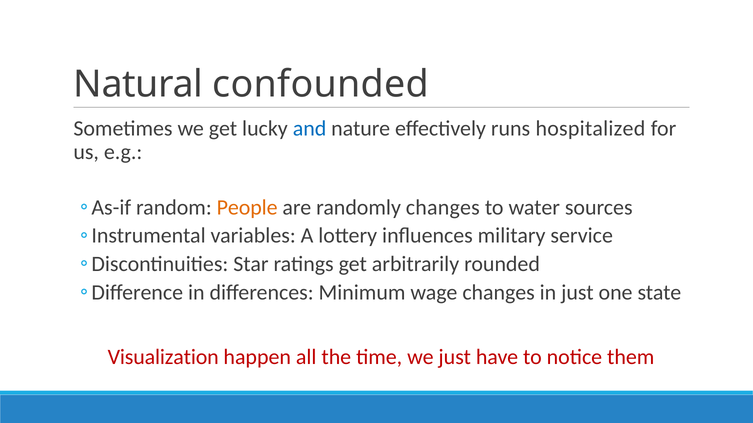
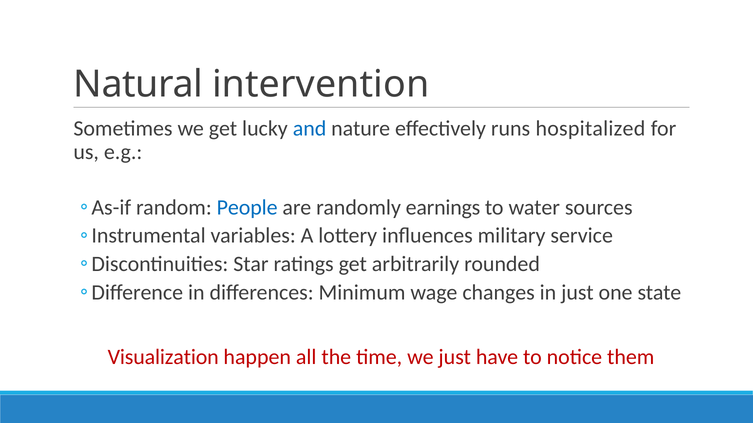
confounded: confounded -> intervention
People colour: orange -> blue
randomly changes: changes -> earnings
